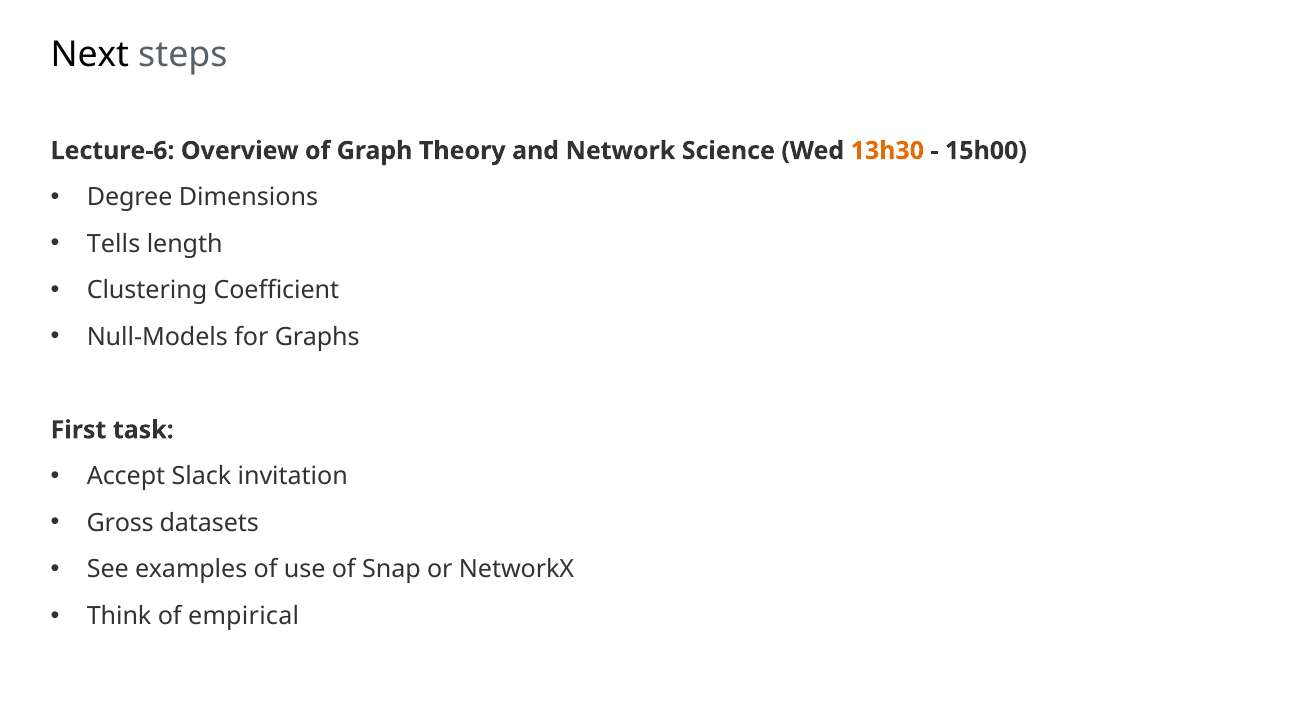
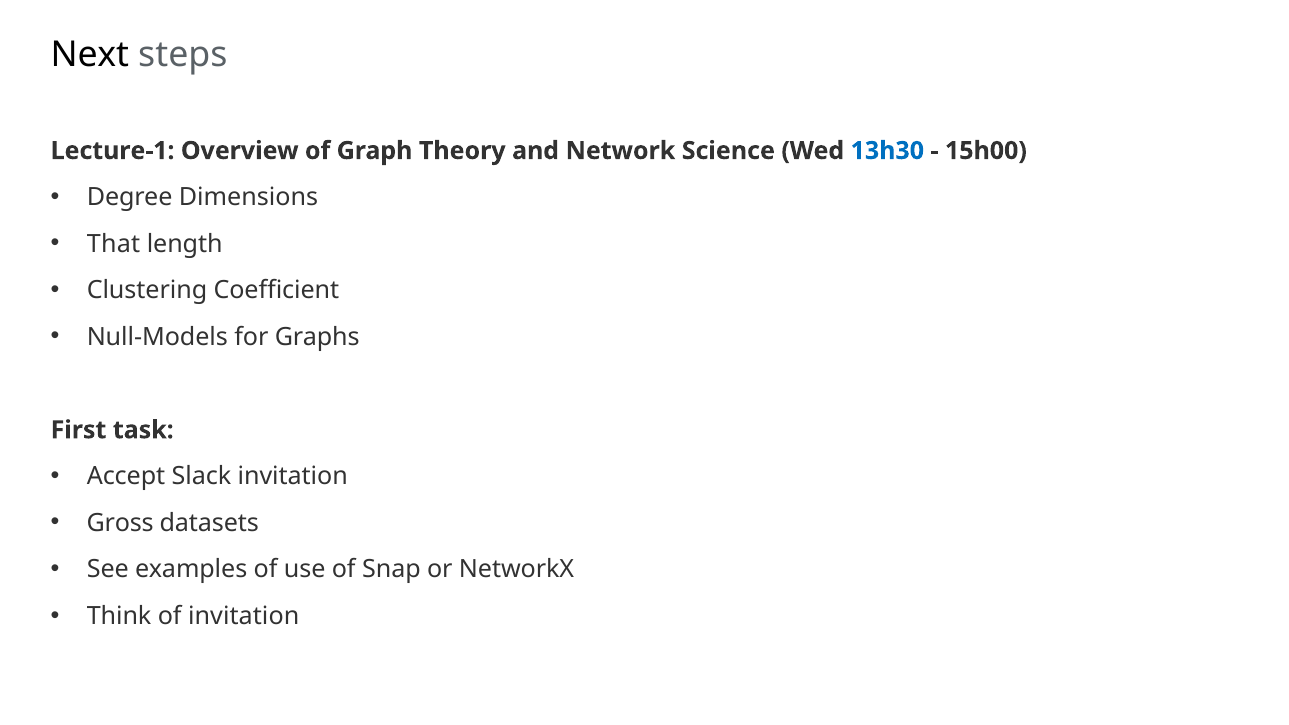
Lecture-6: Lecture-6 -> Lecture-1
13h30 colour: orange -> blue
Tells: Tells -> That
of empirical: empirical -> invitation
